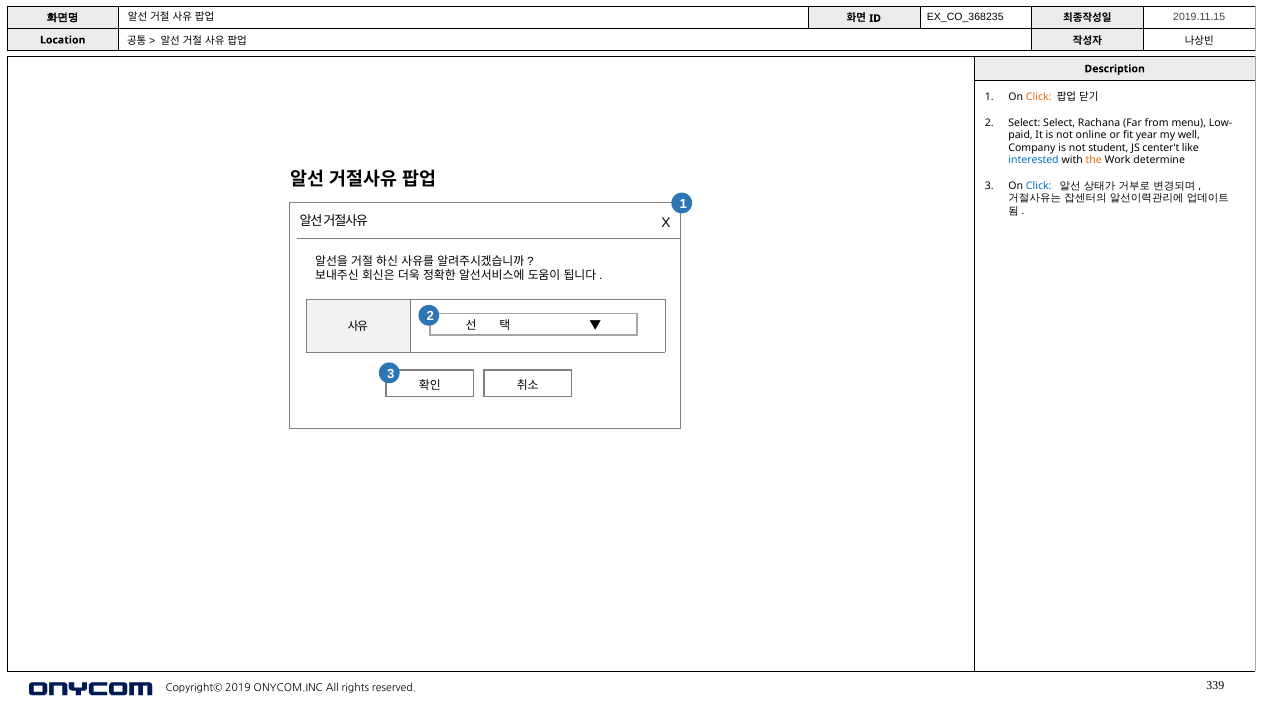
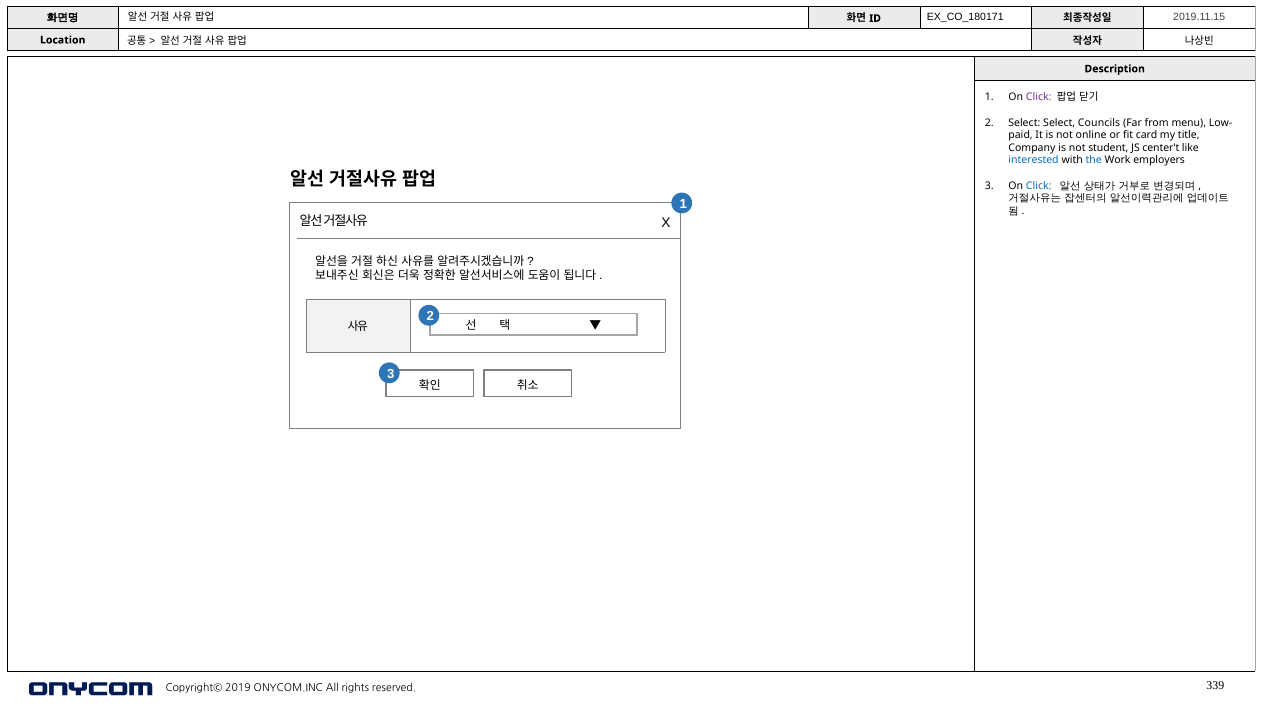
EX_CO_368235: EX_CO_368235 -> EX_CO_180171
Click at (1039, 97) colour: orange -> purple
Rachana: Rachana -> Councils
year: year -> card
well: well -> title
the colour: orange -> blue
determine: determine -> employers
